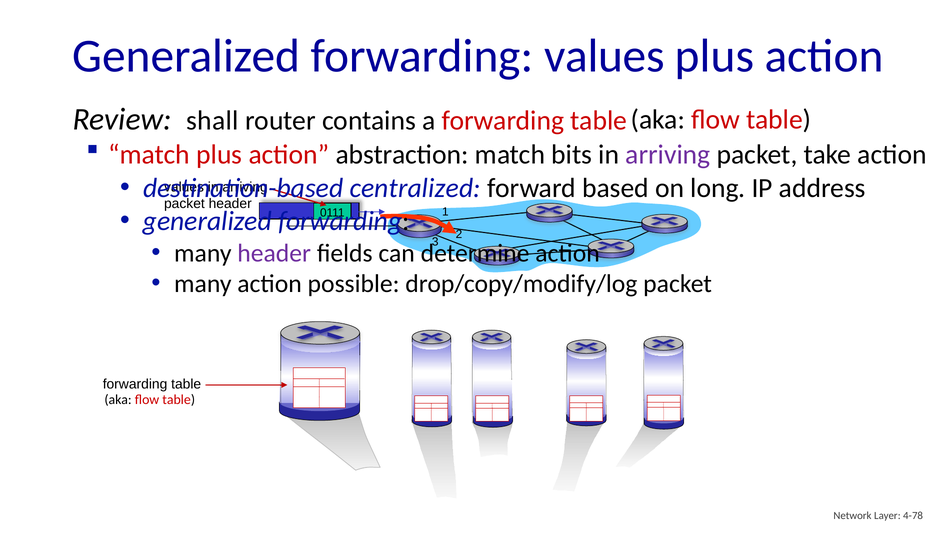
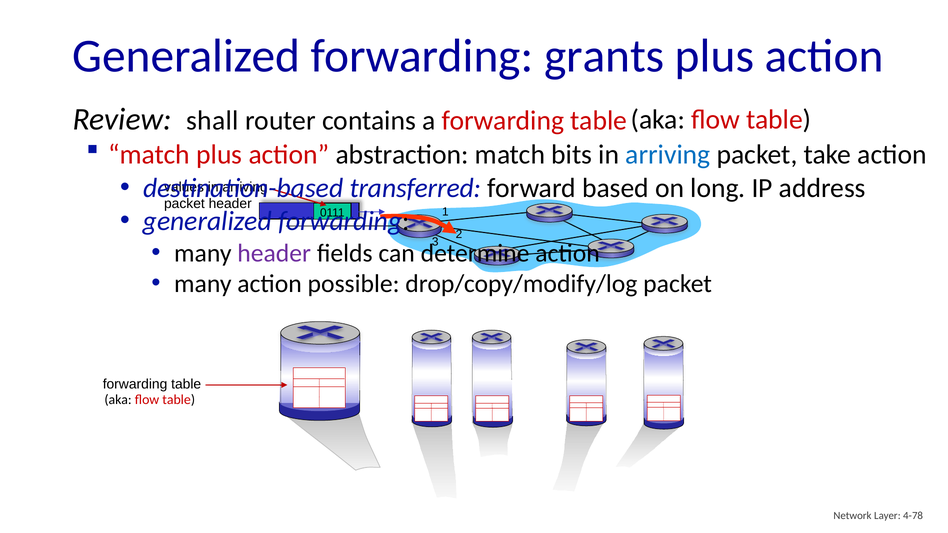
forwarding values: values -> grants
arriving at (668, 155) colour: purple -> blue
centralized: centralized -> transferred
